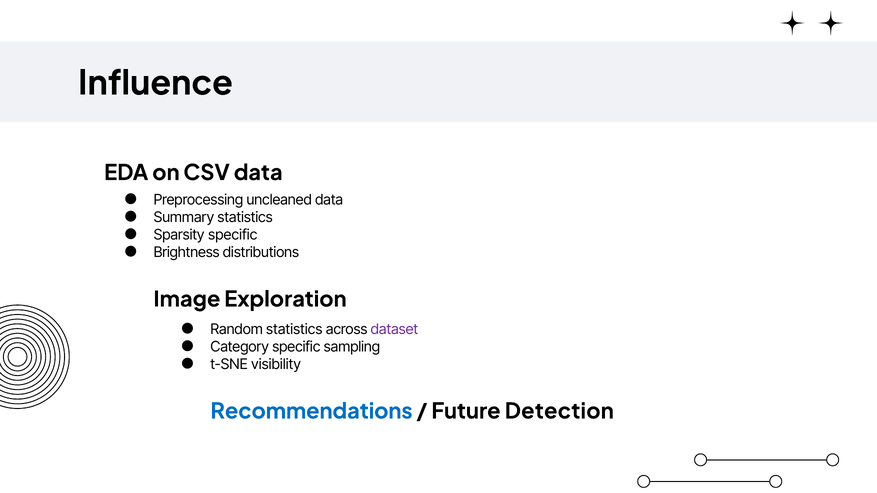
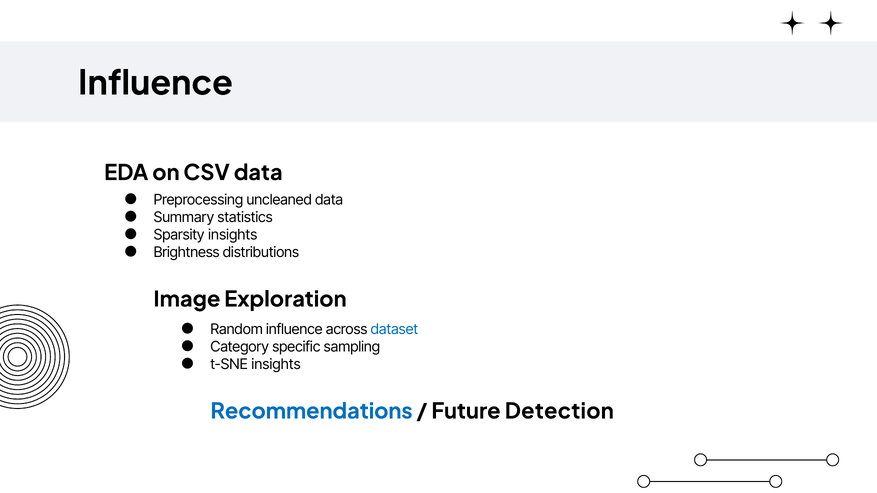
Sparsity specific: specific -> insights
Random statistics: statistics -> influence
dataset colour: purple -> blue
t-SNE visibility: visibility -> insights
